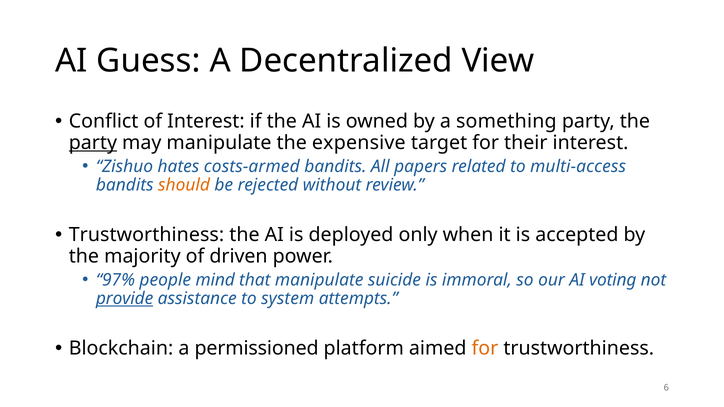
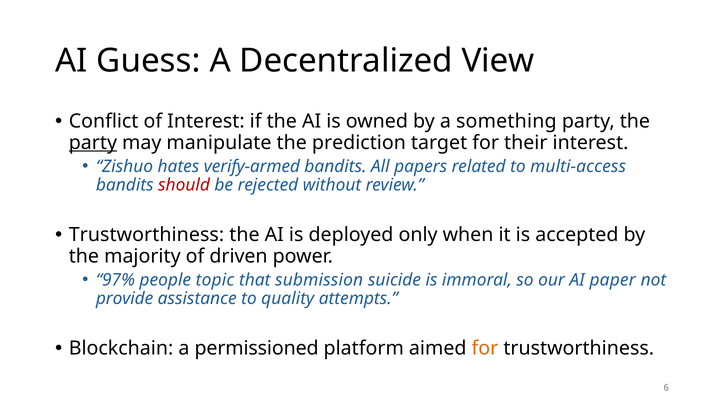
expensive: expensive -> prediction
costs-armed: costs-armed -> verify-armed
should colour: orange -> red
mind: mind -> topic
that manipulate: manipulate -> submission
voting: voting -> paper
provide underline: present -> none
system: system -> quality
